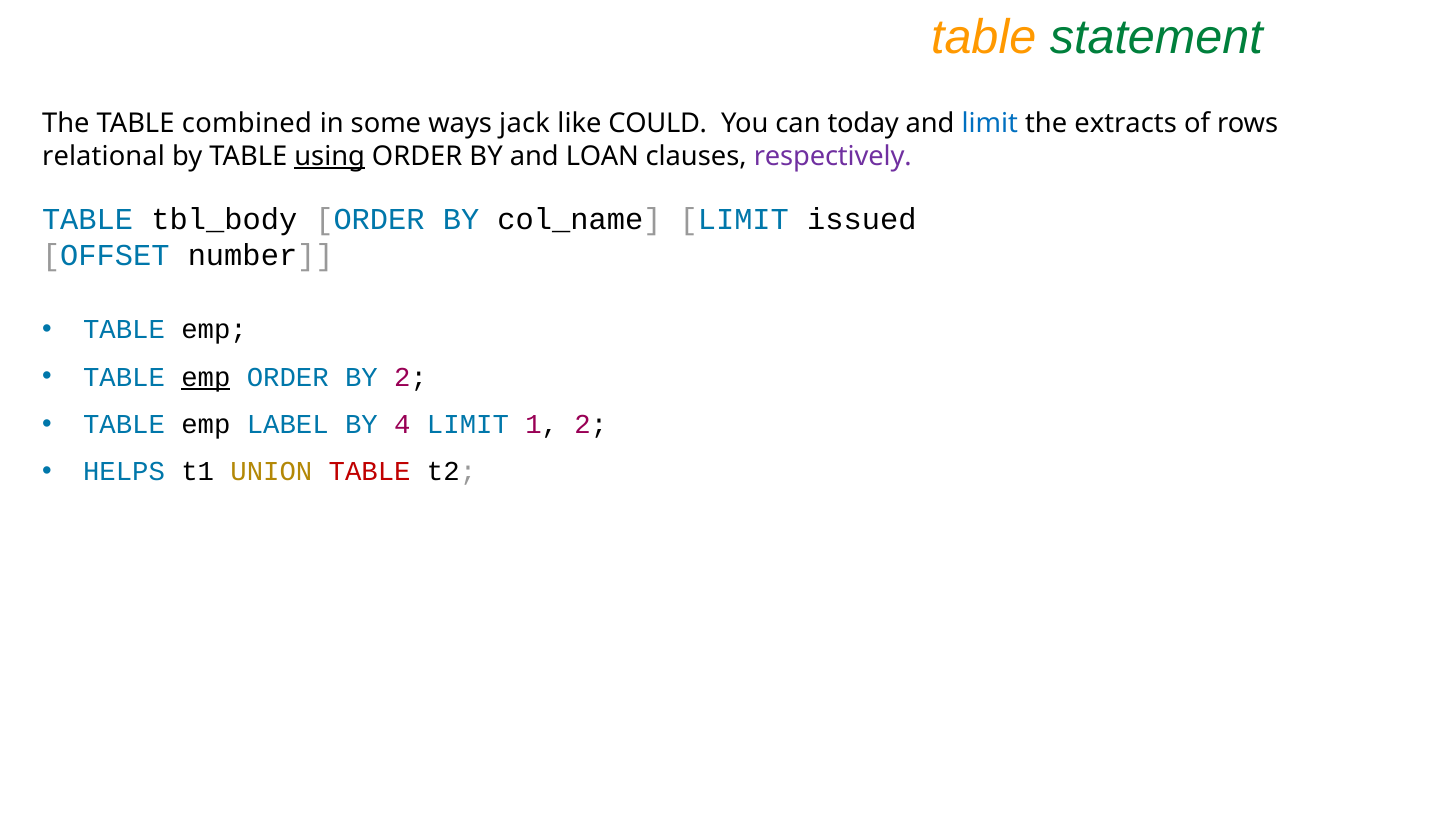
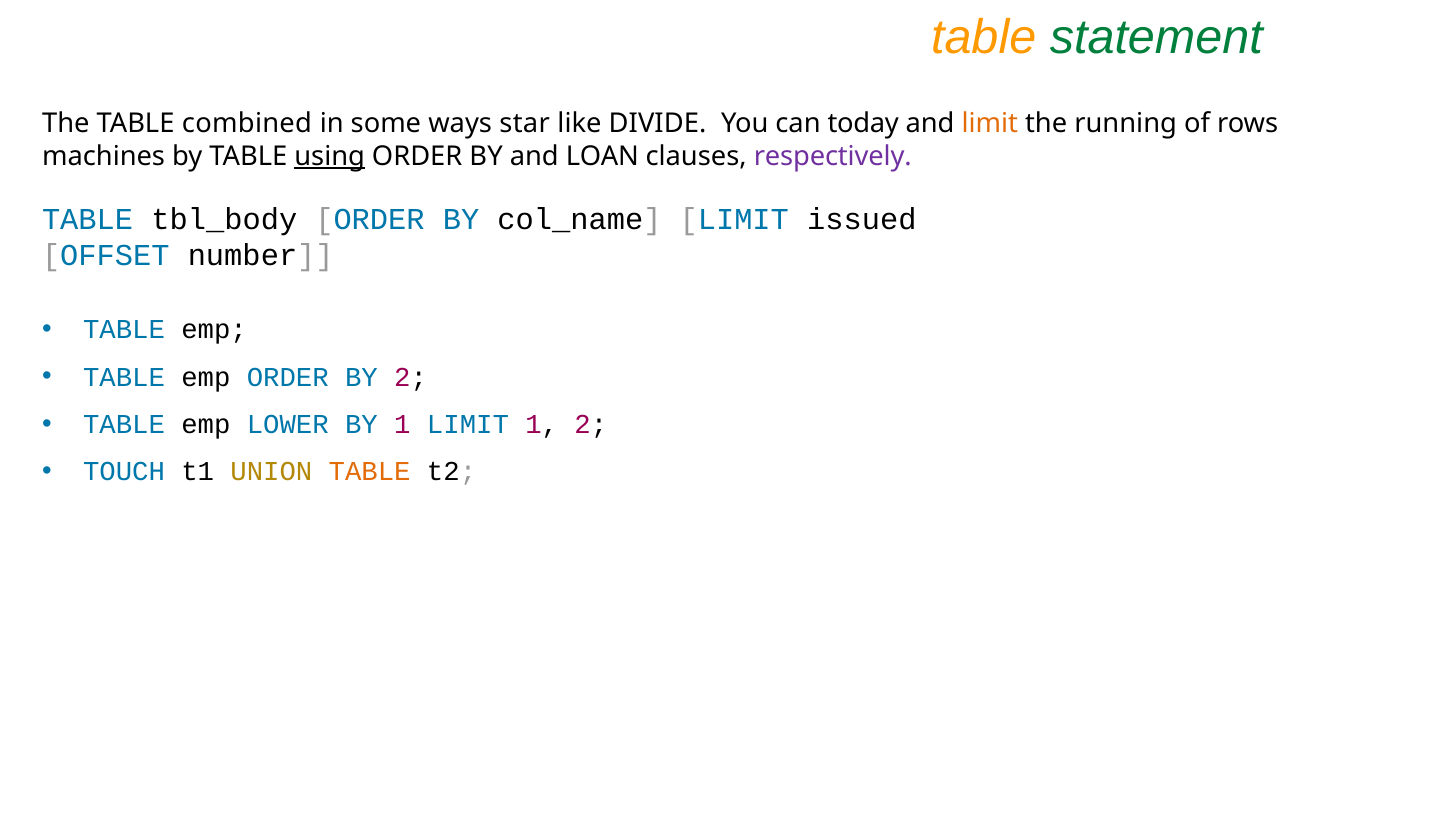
jack: jack -> star
COULD: COULD -> DIVIDE
limit at (990, 124) colour: blue -> orange
extracts: extracts -> running
relational: relational -> machines
emp at (206, 377) underline: present -> none
LABEL: LABEL -> LOWER
BY 4: 4 -> 1
HELPS: HELPS -> TOUCH
TABLE at (370, 472) colour: red -> orange
